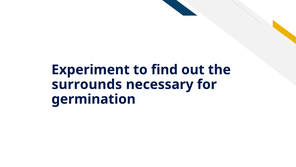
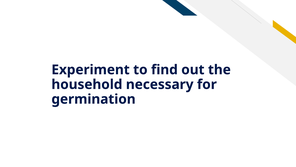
surrounds: surrounds -> household
